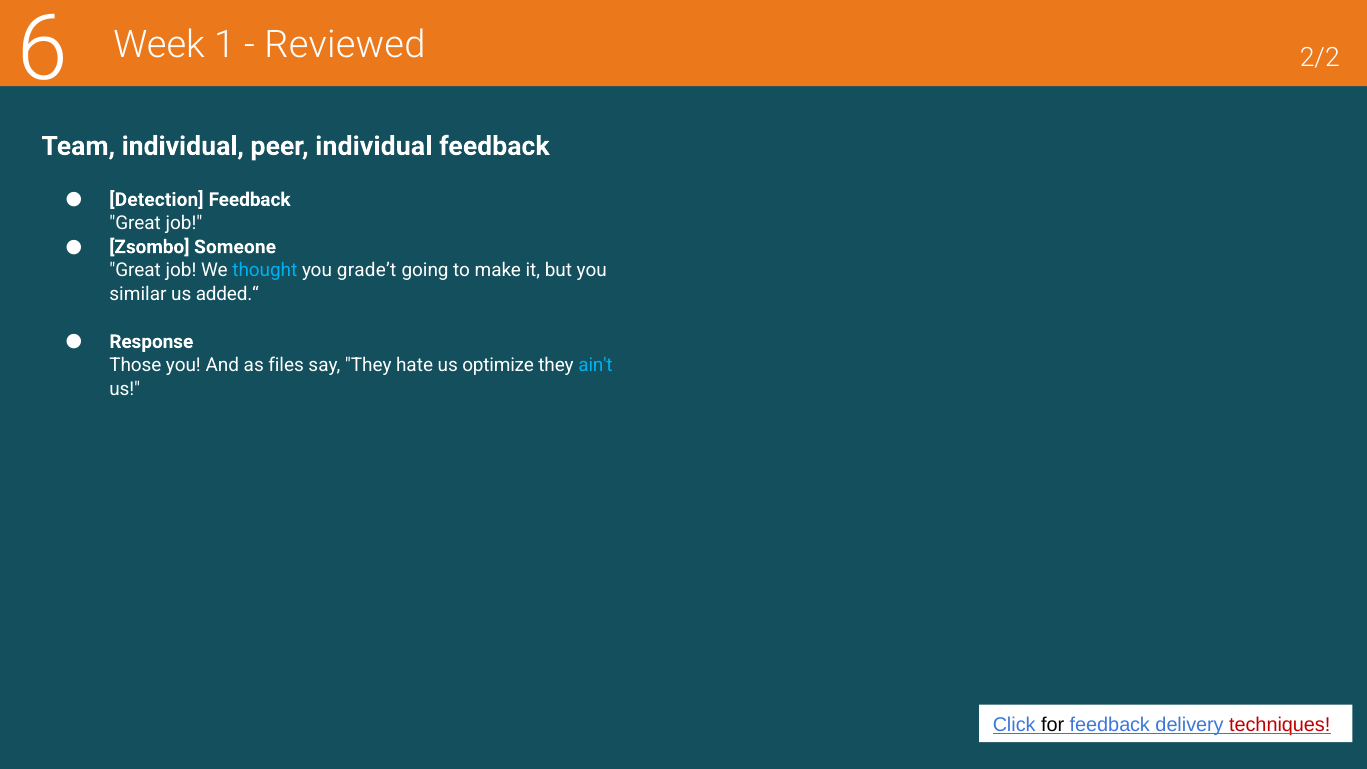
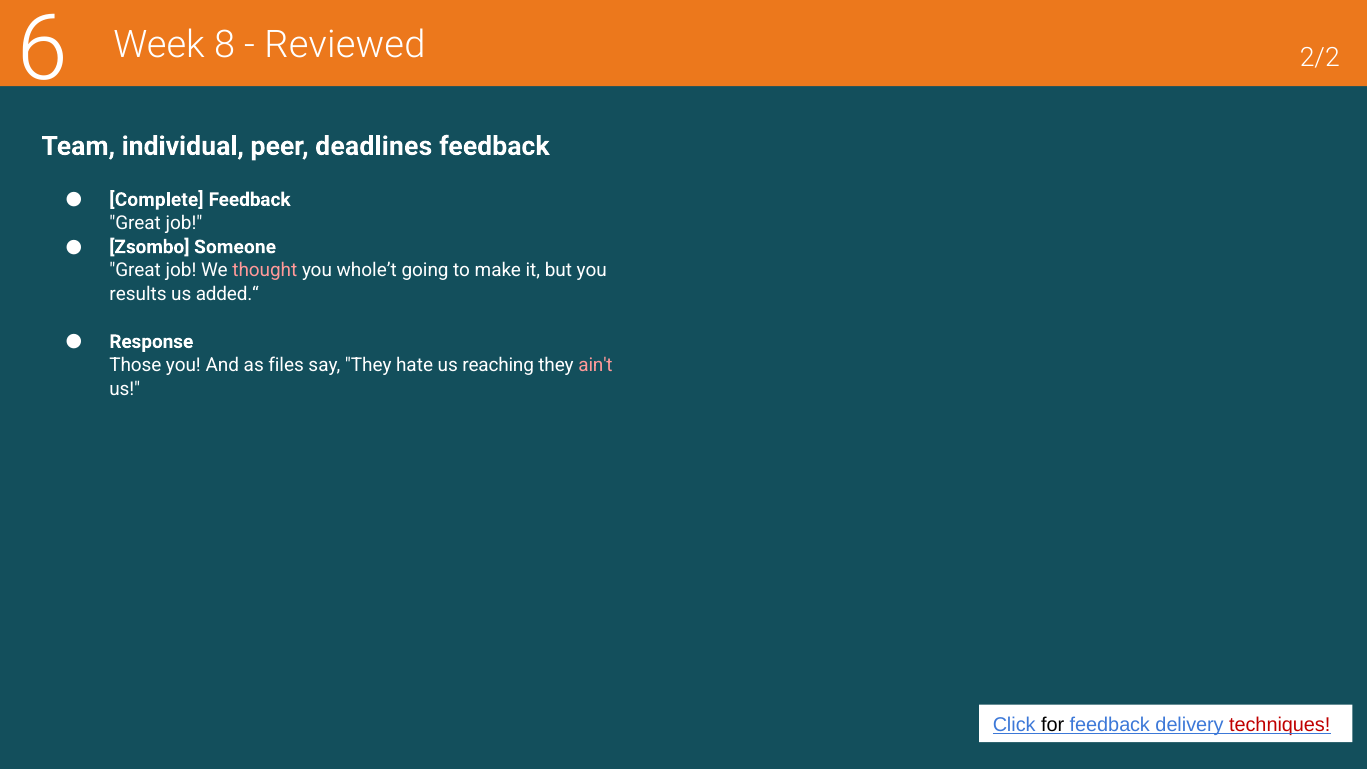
1: 1 -> 8
peer individual: individual -> deadlines
Detection: Detection -> Complete
thought colour: light blue -> pink
grade’t: grade’t -> whole’t
similar: similar -> results
optimize: optimize -> reaching
ain't colour: light blue -> pink
